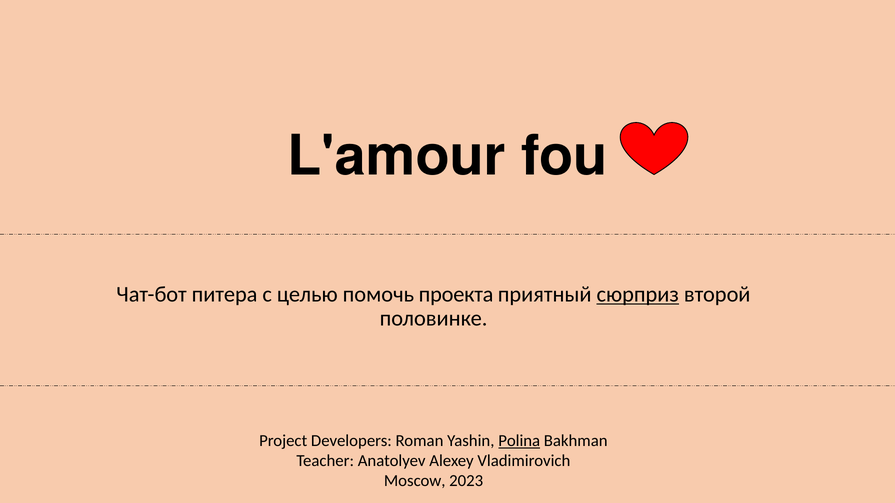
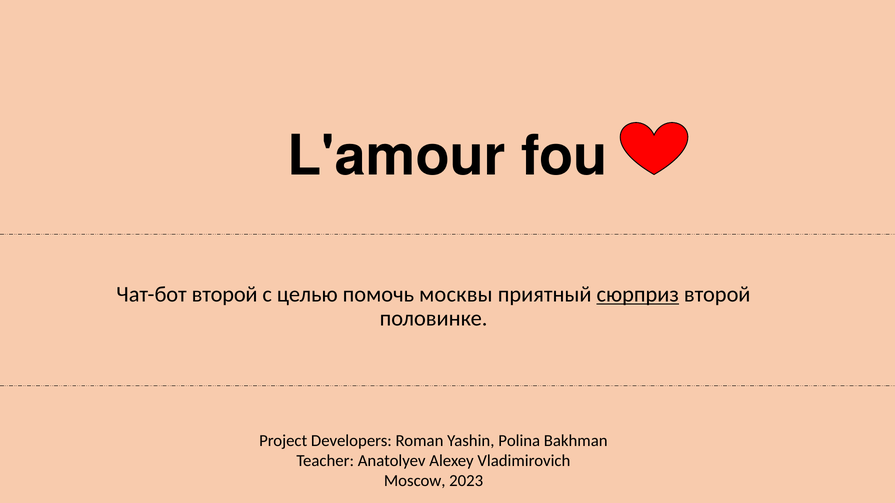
Чат-бот питера: питера -> второй
проекта: проекта -> москвы
Polina underline: present -> none
